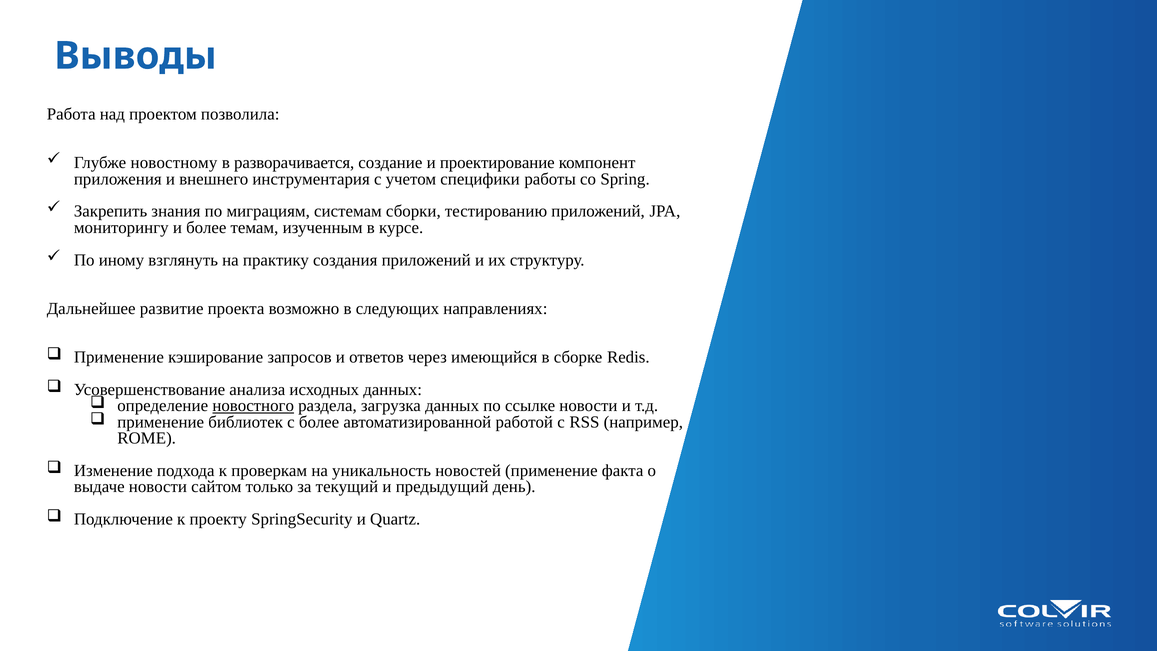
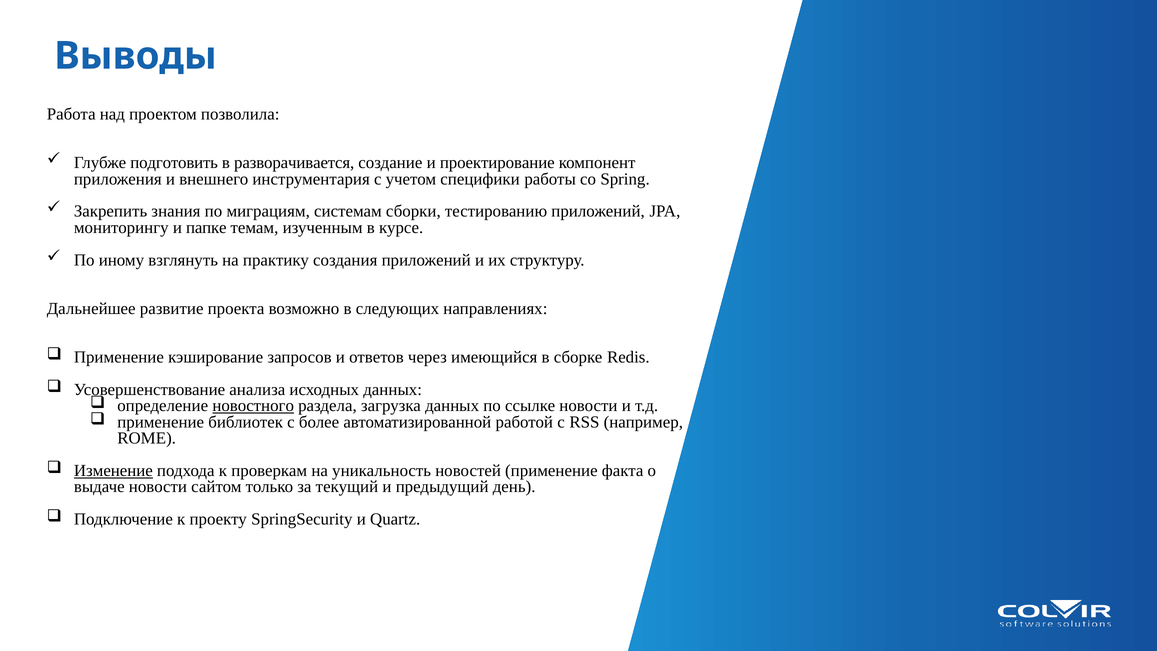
новостному: новостному -> подготовить
и более: более -> папке
Изменение underline: none -> present
